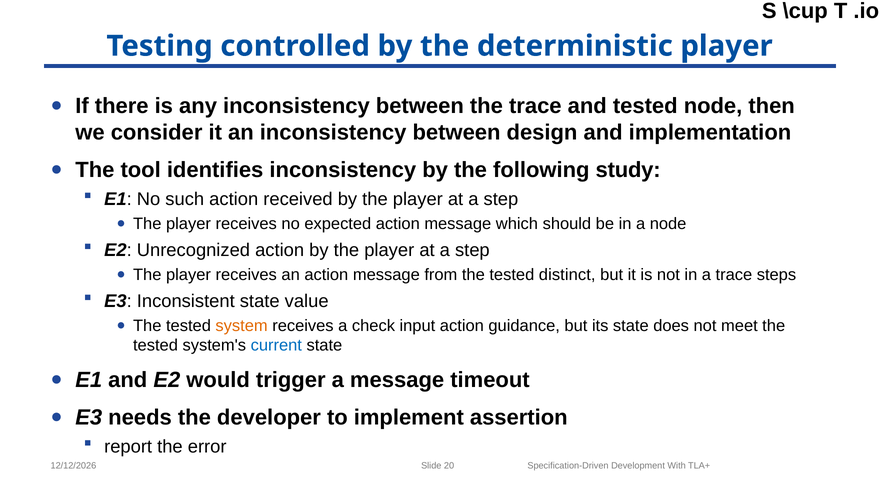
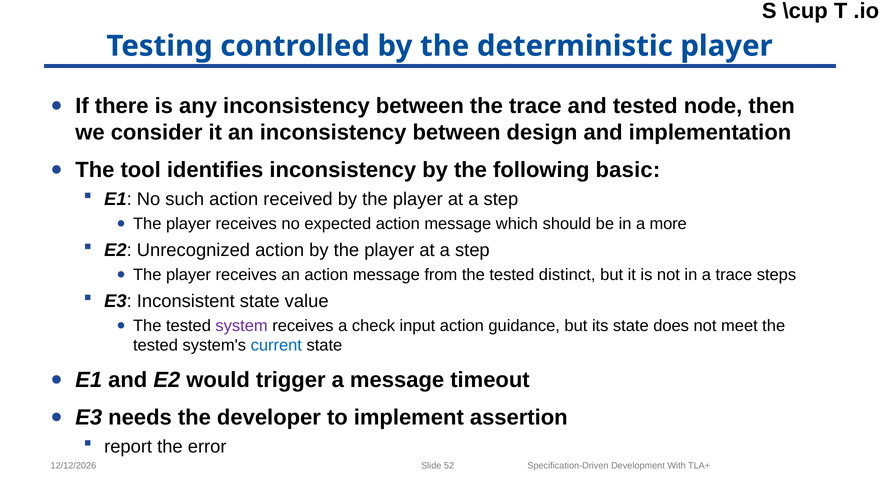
study: study -> basic
a node: node -> more
system colour: orange -> purple
20: 20 -> 52
